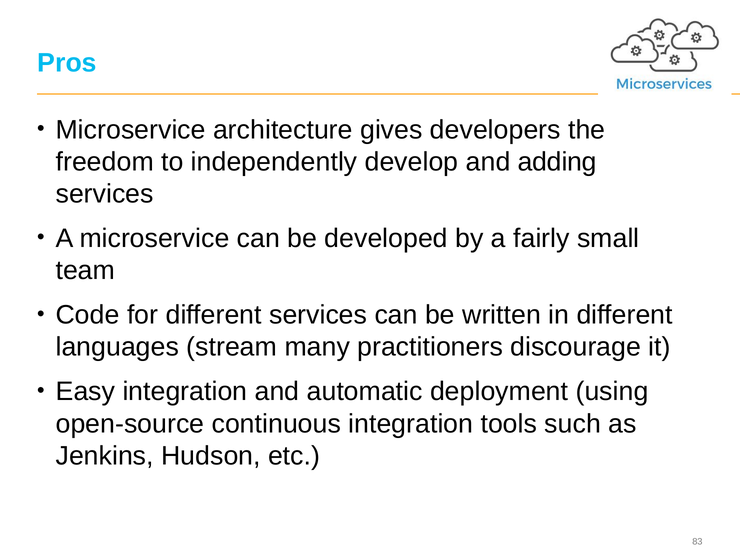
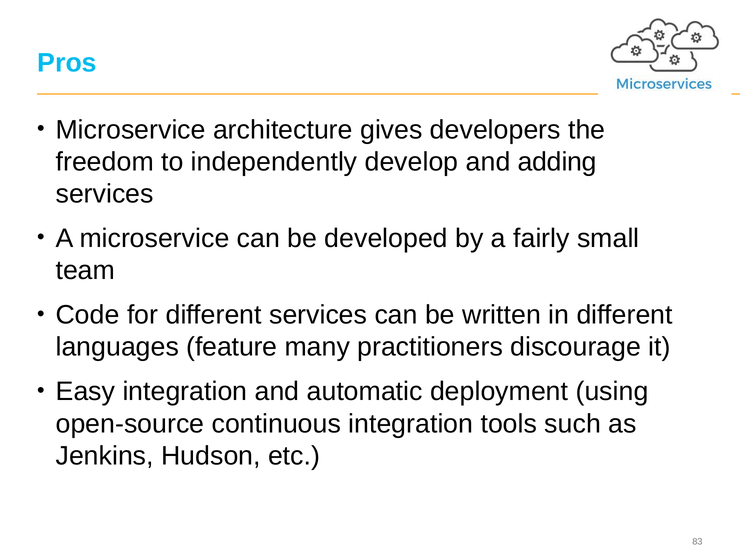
stream: stream -> feature
